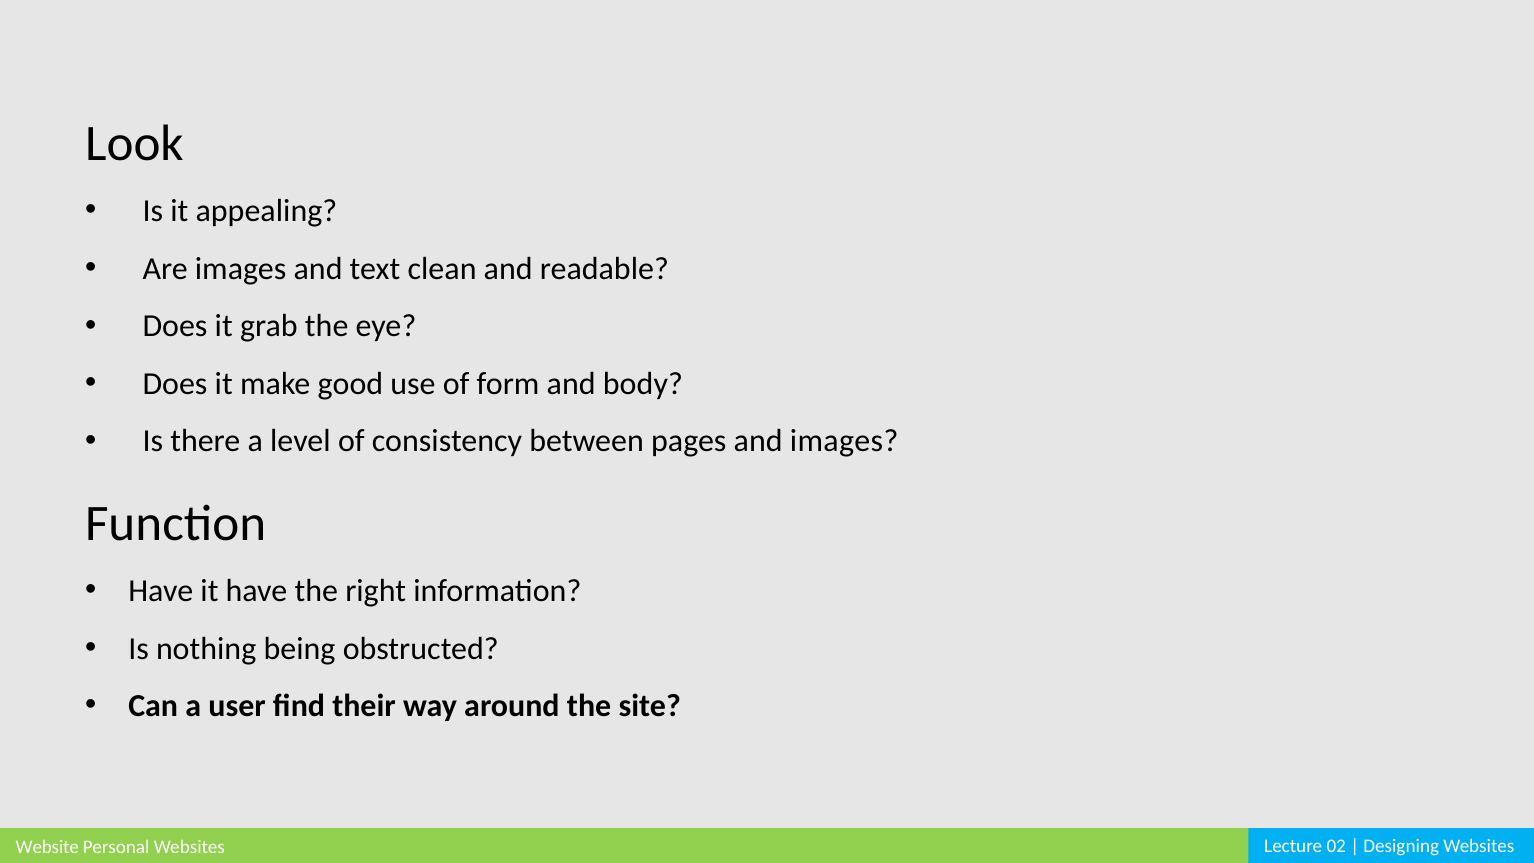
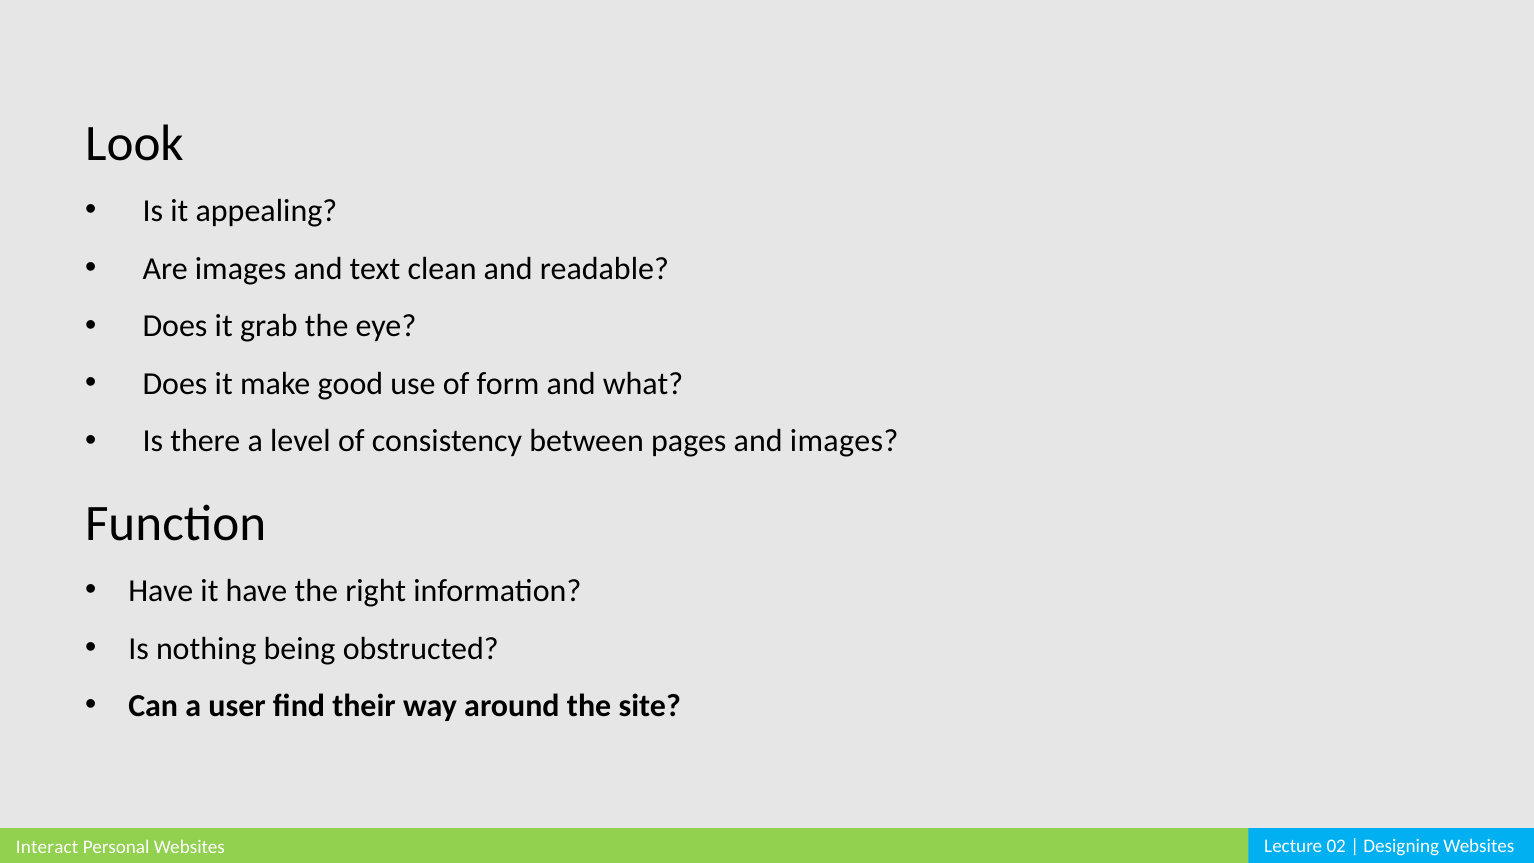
body: body -> what
Website: Website -> Interact
